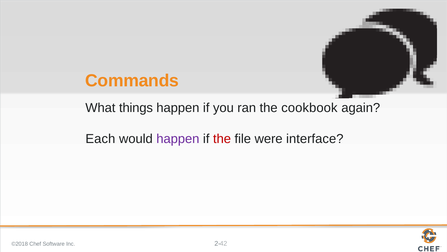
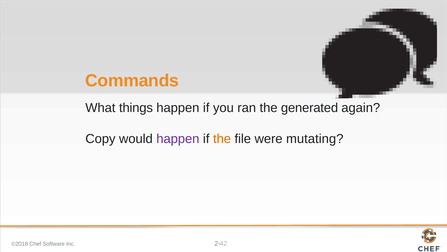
cookbook: cookbook -> generated
Each: Each -> Copy
the at (222, 139) colour: red -> orange
interface: interface -> mutating
